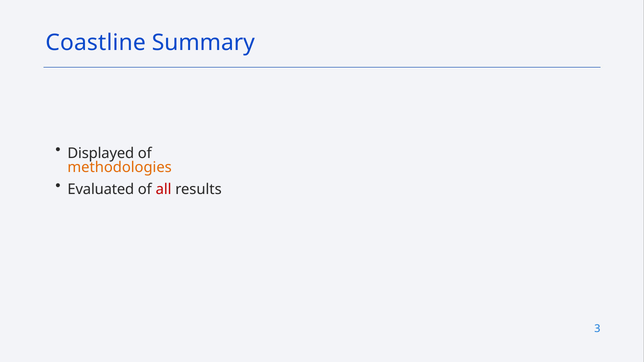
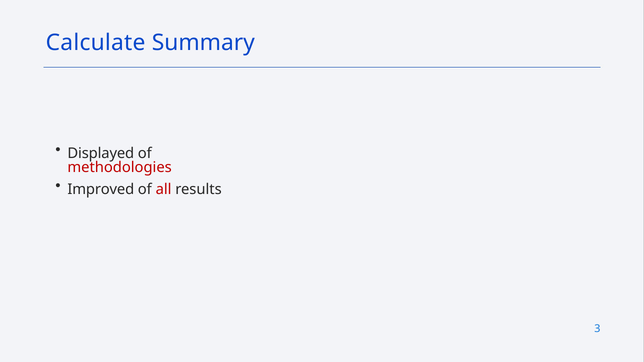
Coastline: Coastline -> Calculate
methodologies colour: orange -> red
Evaluated: Evaluated -> Improved
